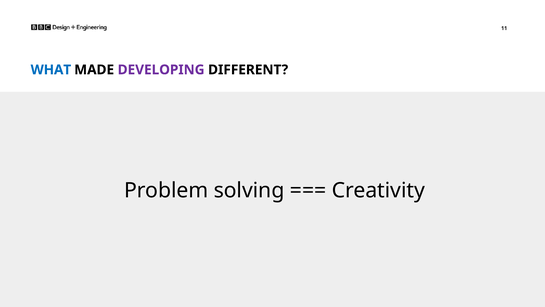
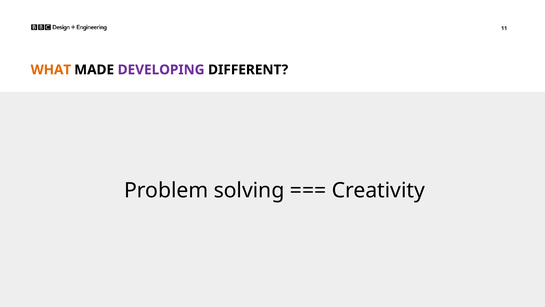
WHAT colour: blue -> orange
